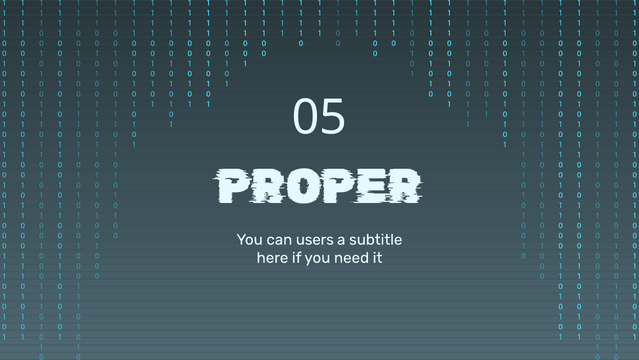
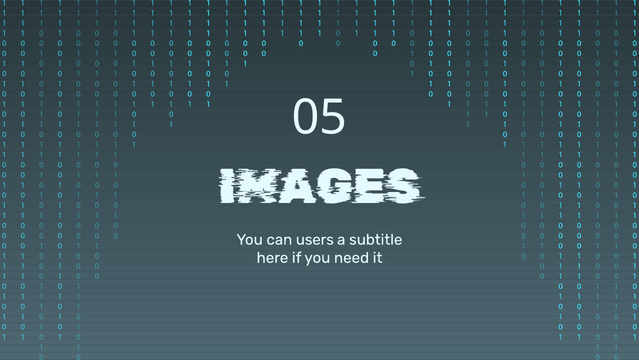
PROPER: PROPER -> IMAGES
